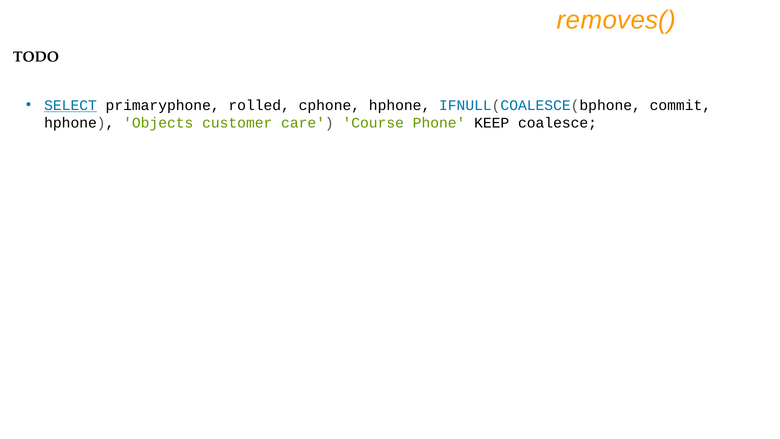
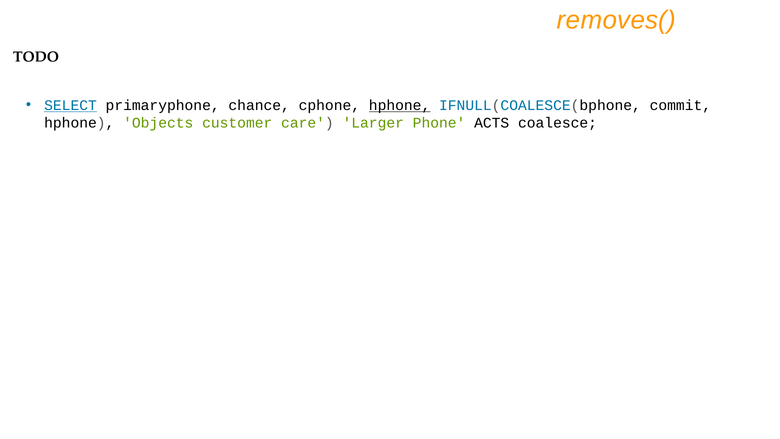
rolled: rolled -> chance
hphone at (400, 105) underline: none -> present
Course: Course -> Larger
KEEP: KEEP -> ACTS
